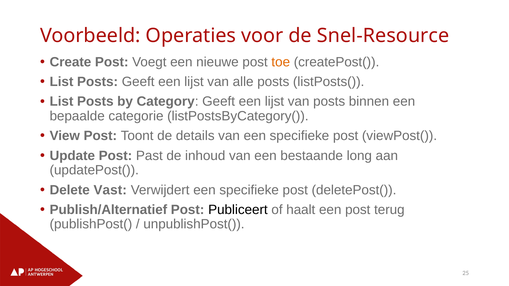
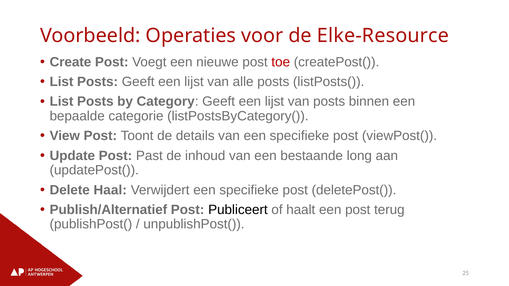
Snel-Resource: Snel-Resource -> Elke-Resource
toe colour: orange -> red
Vast: Vast -> Haal
